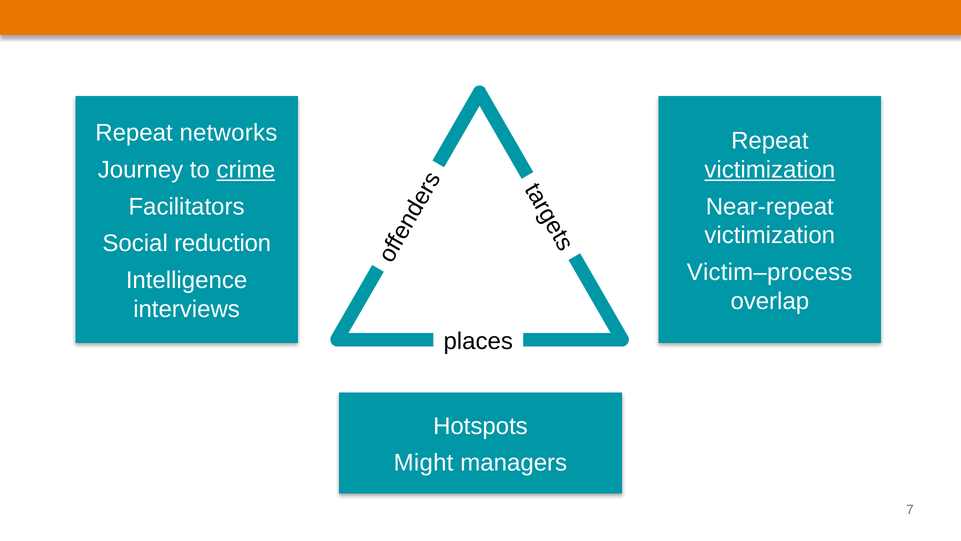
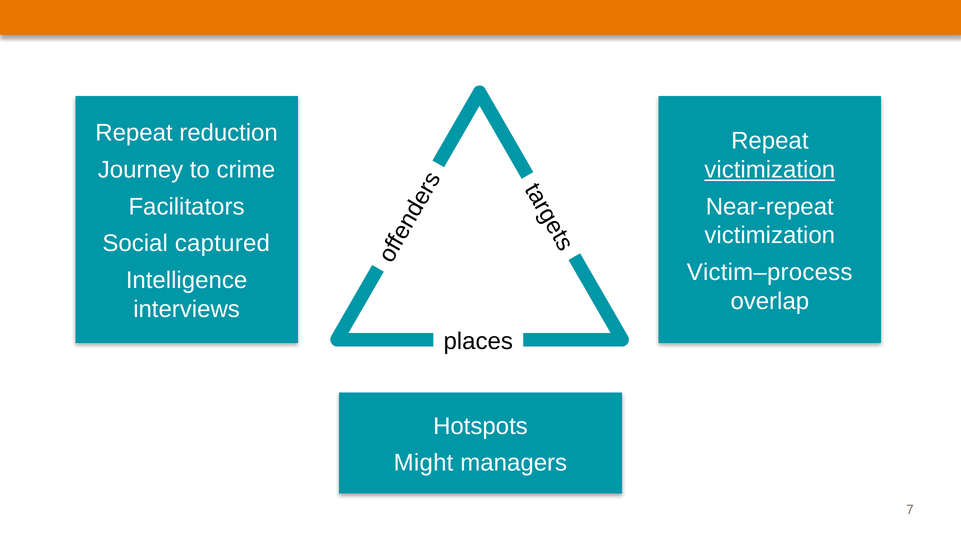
networks: networks -> reduction
crime underline: present -> none
reduction: reduction -> captured
